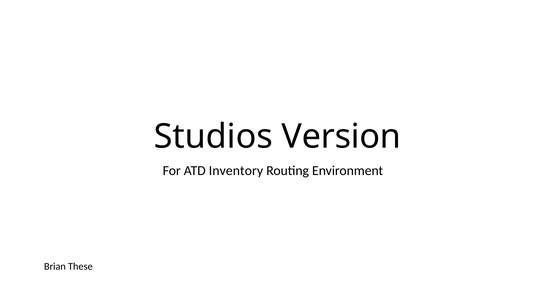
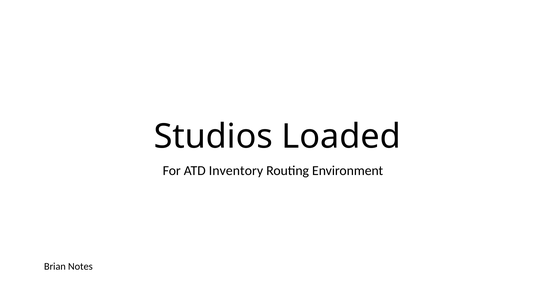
Version: Version -> Loaded
These: These -> Notes
